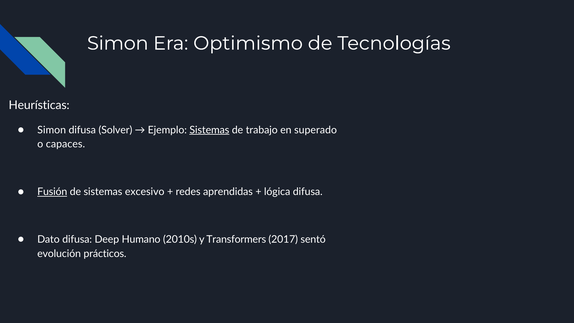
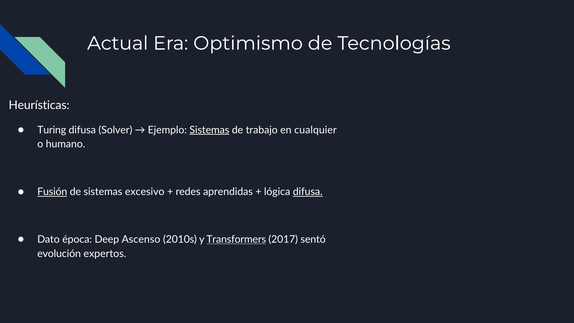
Simon at (118, 43): Simon -> Actual
Simon at (52, 130): Simon -> Turing
superado: superado -> cualquier
capaces: capaces -> humano
difusa at (308, 192) underline: none -> present
Dato difusa: difusa -> época
Humano: Humano -> Ascenso
Transformers underline: none -> present
prácticos: prácticos -> expertos
